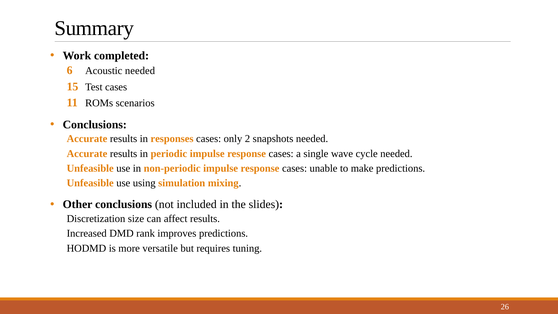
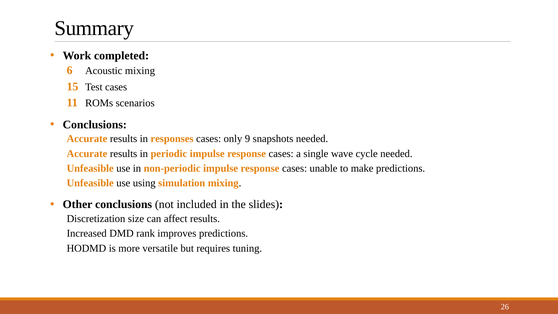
Acoustic needed: needed -> mixing
2: 2 -> 9
